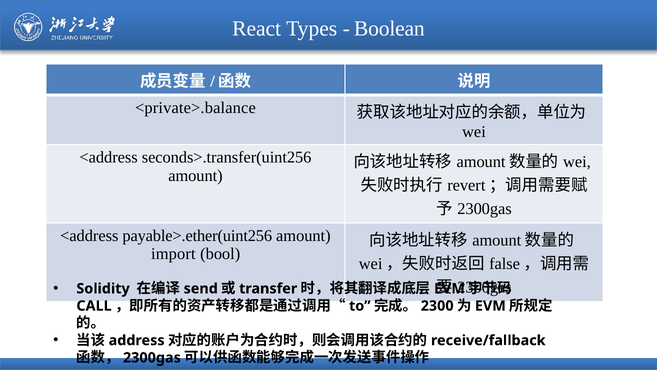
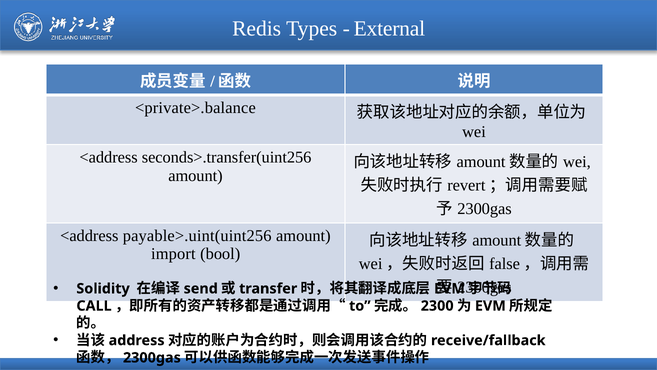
React: React -> Redis
Boolean: Boolean -> External
payable>.ether(uint256: payable>.ether(uint256 -> payable>.uint(uint256
